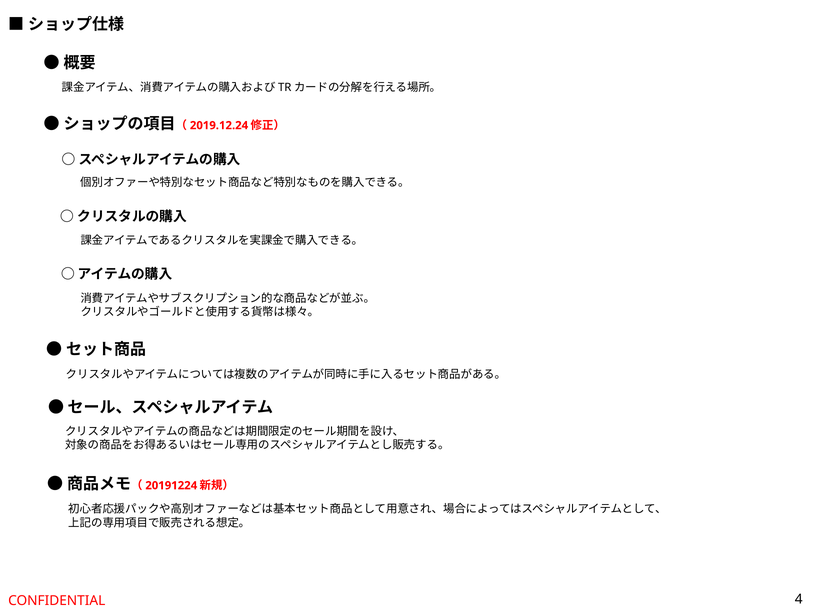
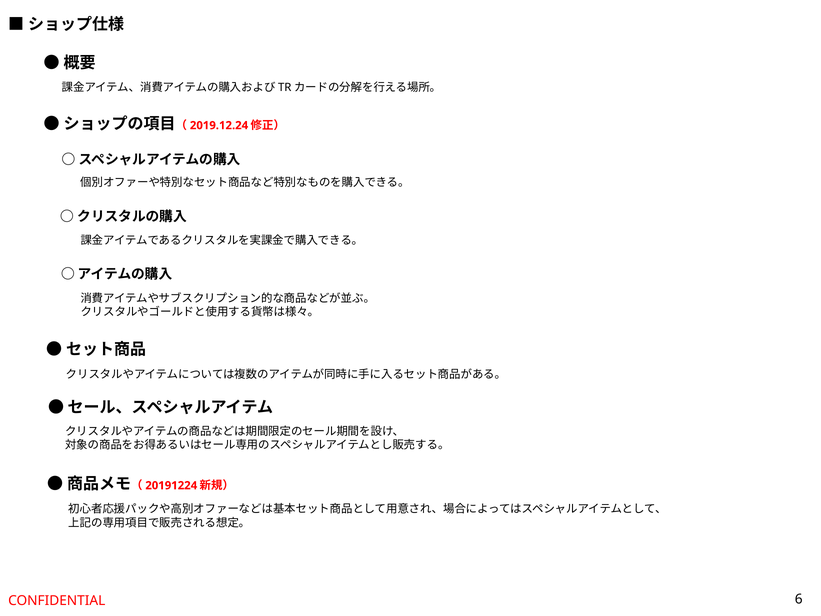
4: 4 -> 6
